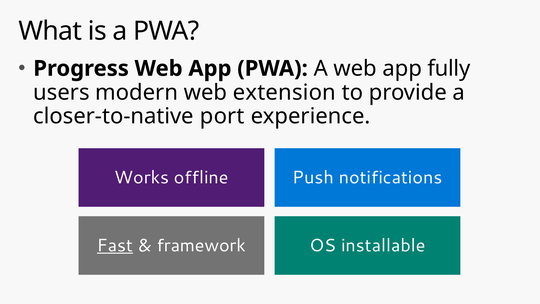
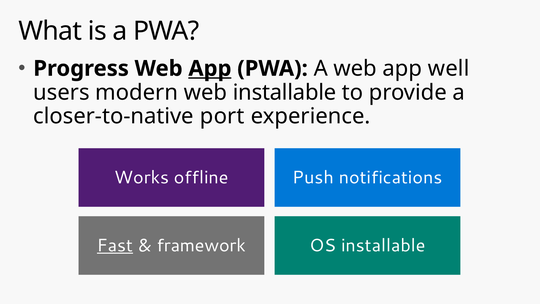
App at (210, 68) underline: none -> present
fully: fully -> well
web extension: extension -> installable
